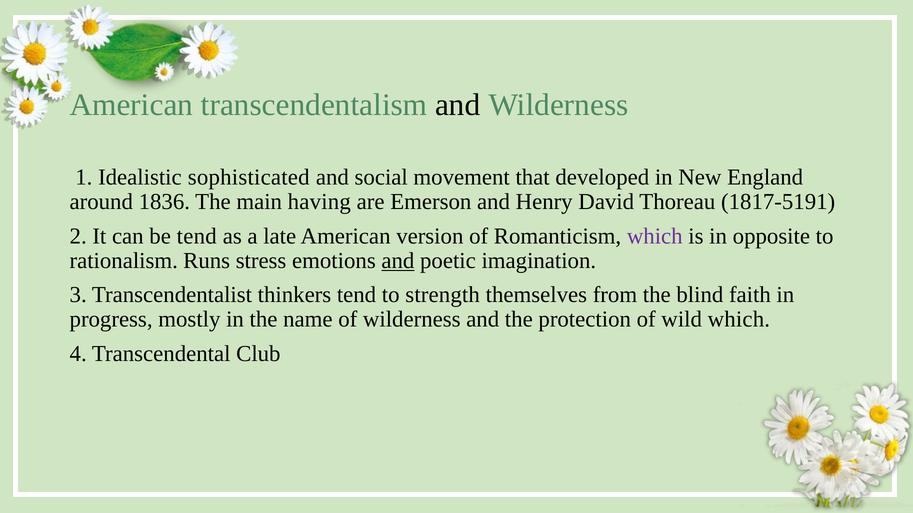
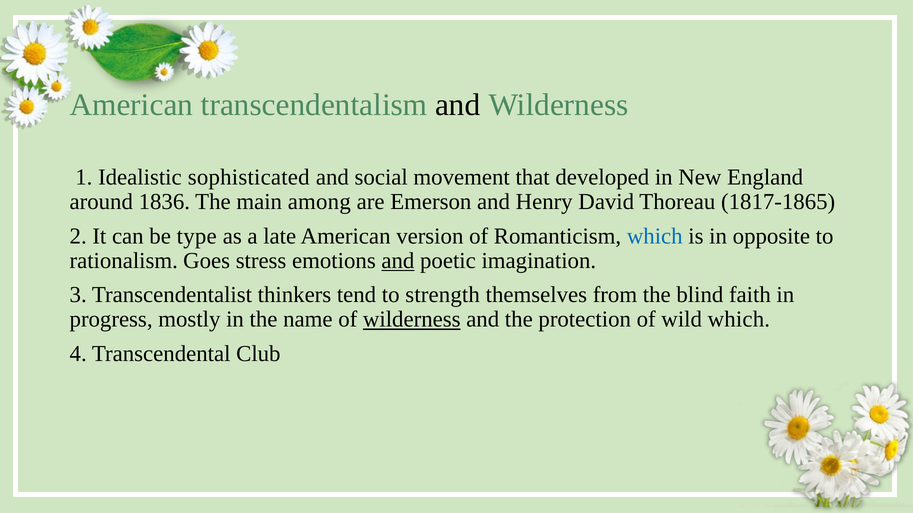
having: having -> among
1817-5191: 1817-5191 -> 1817-1865
be tend: tend -> type
which at (655, 236) colour: purple -> blue
Runs: Runs -> Goes
wilderness at (412, 320) underline: none -> present
